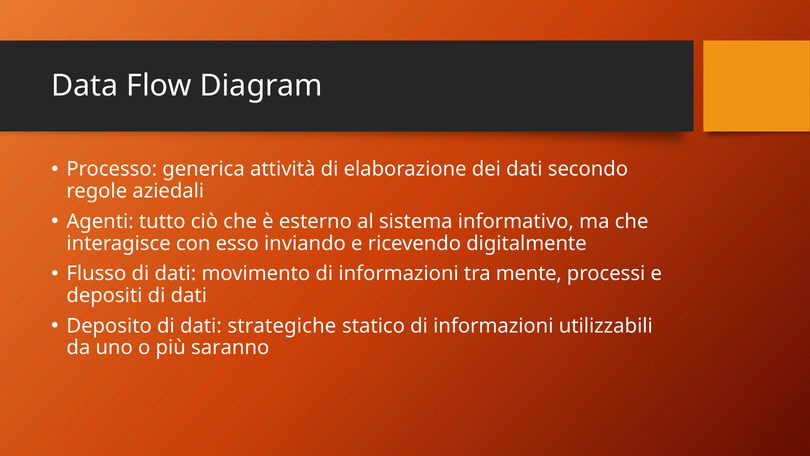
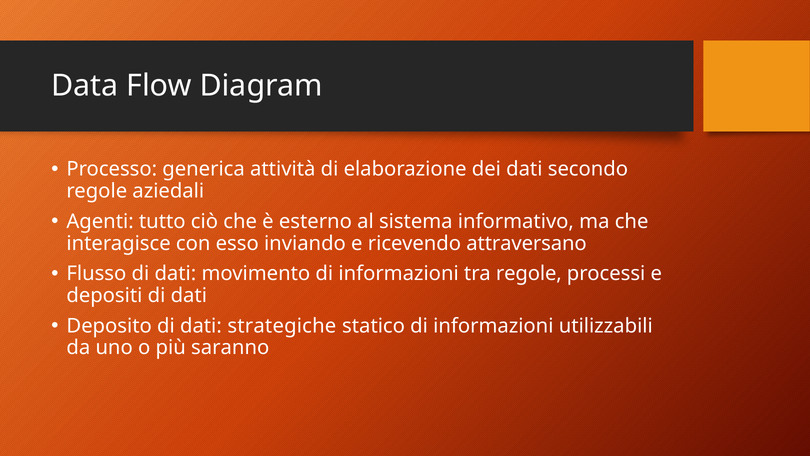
digitalmente: digitalmente -> attraversano
tra mente: mente -> regole
